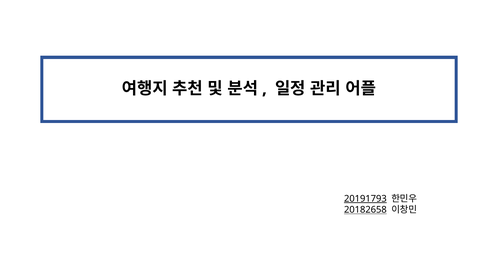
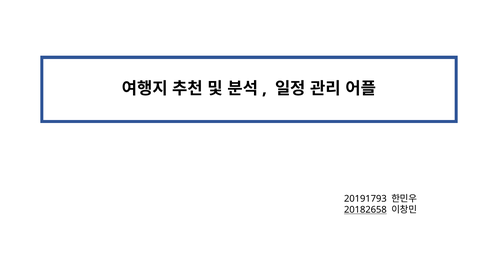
20191793 underline: present -> none
